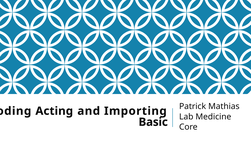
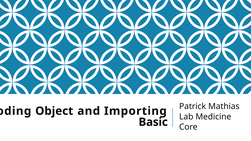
Acting: Acting -> Object
